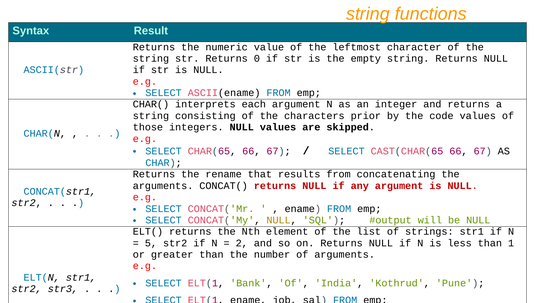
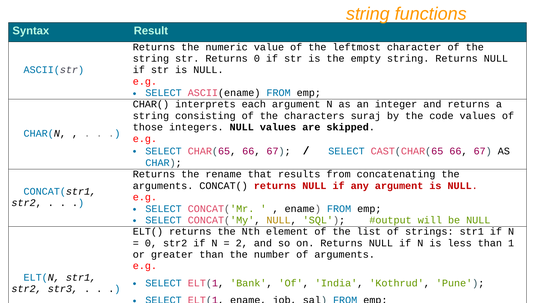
prior: prior -> suraj
5 at (151, 243): 5 -> 0
